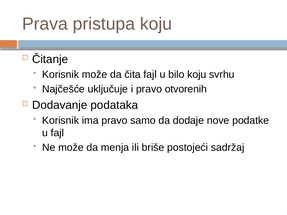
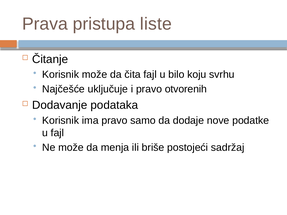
pristupa koju: koju -> liste
